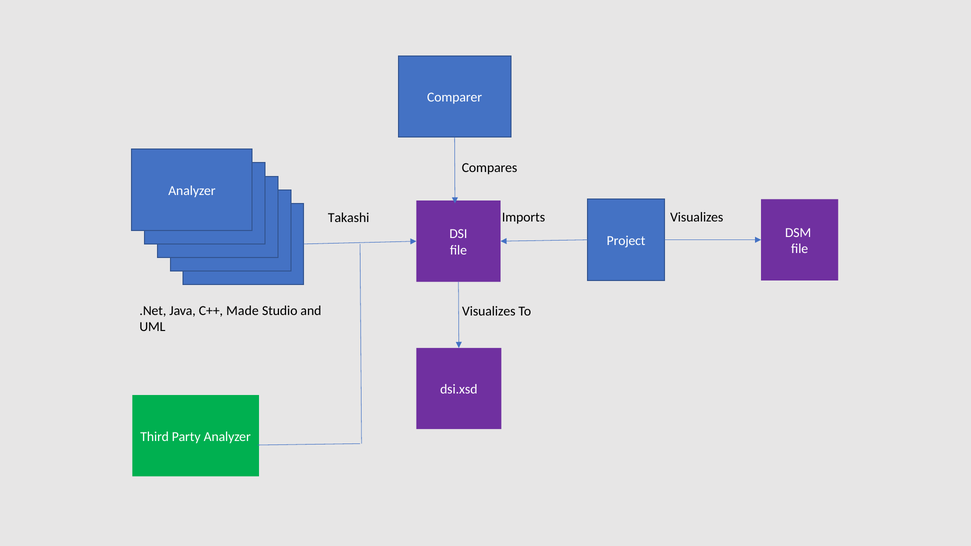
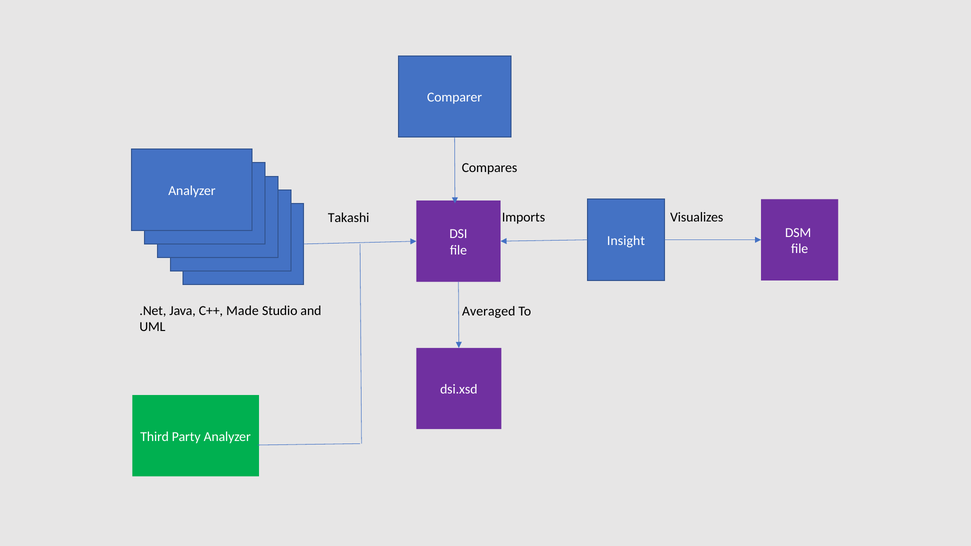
Project: Project -> Insight
Visualizes at (489, 311): Visualizes -> Averaged
